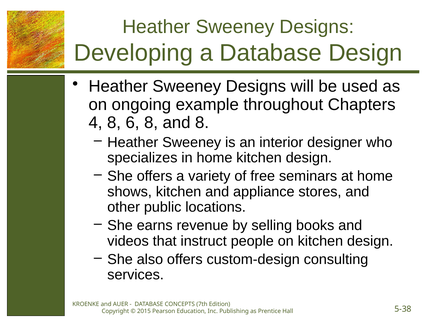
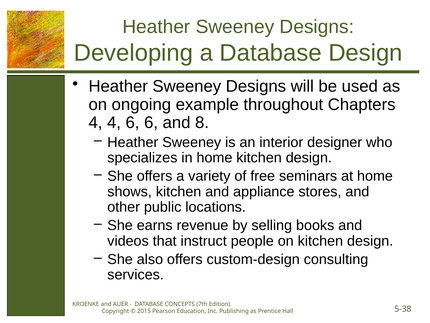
4 8: 8 -> 4
6 8: 8 -> 6
